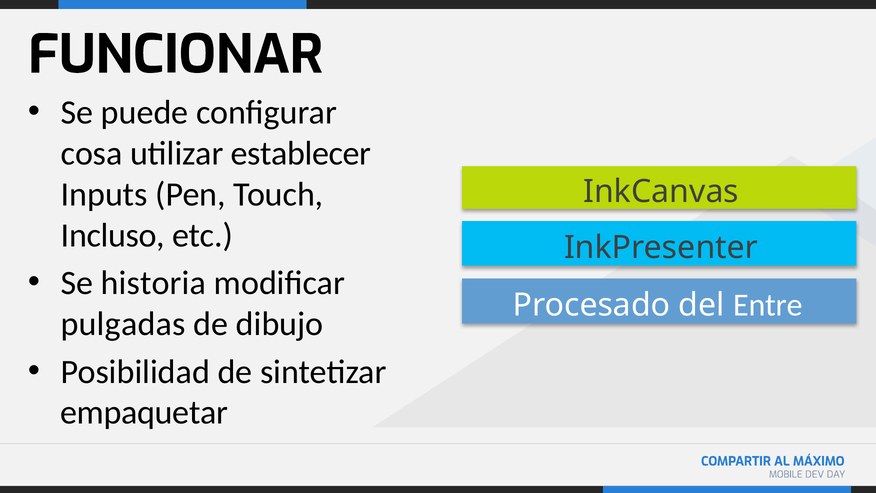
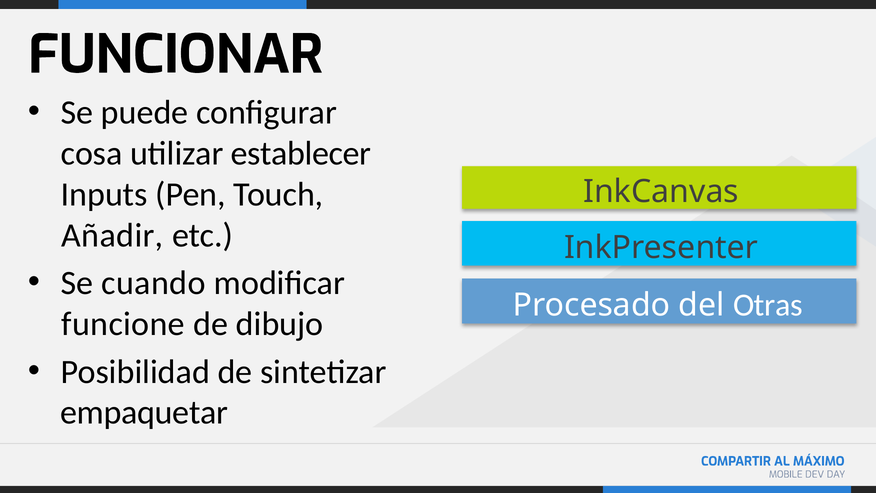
Incluso: Incluso -> Añadir
historia: historia -> cuando
Entre: Entre -> Otras
pulgadas: pulgadas -> funcione
